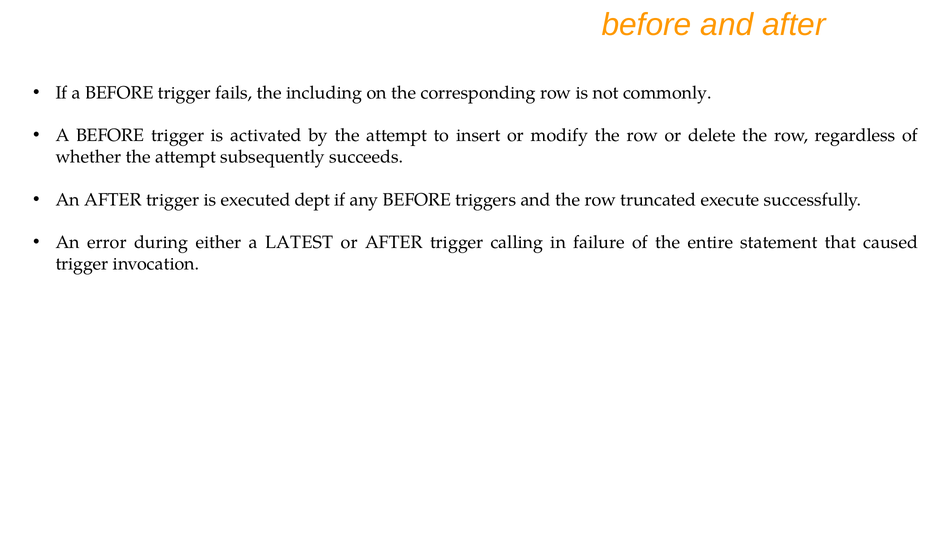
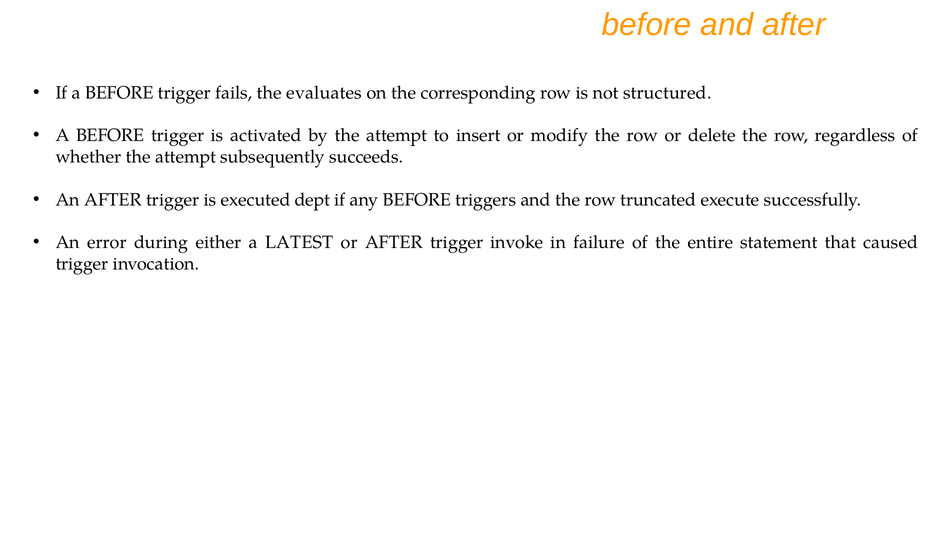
including: including -> evaluates
commonly: commonly -> structured
calling: calling -> invoke
